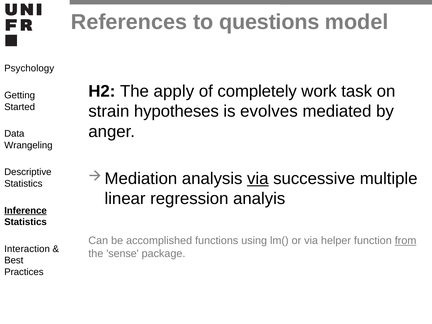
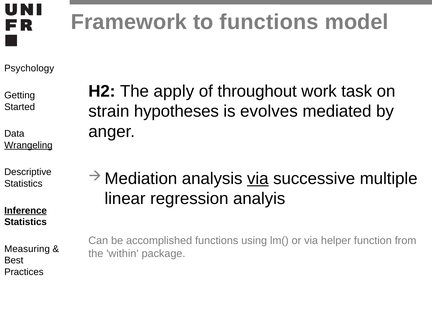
References: References -> Framework
to questions: questions -> functions
completely: completely -> throughout
Wrangeling underline: none -> present
from underline: present -> none
Interaction: Interaction -> Measuring
sense: sense -> within
